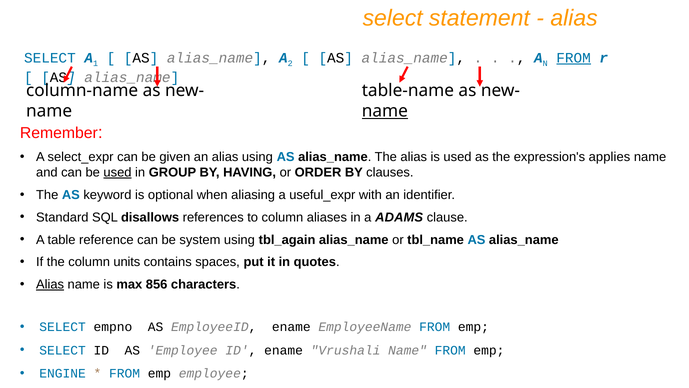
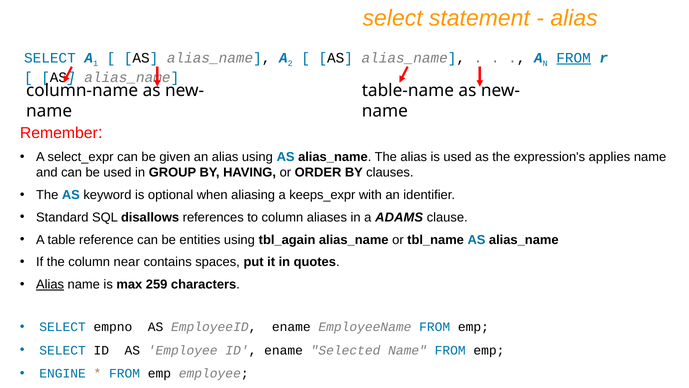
name at (385, 111) underline: present -> none
used at (117, 172) underline: present -> none
useful_expr: useful_expr -> keeps_expr
system: system -> entities
units: units -> near
856: 856 -> 259
Vrushali: Vrushali -> Selected
